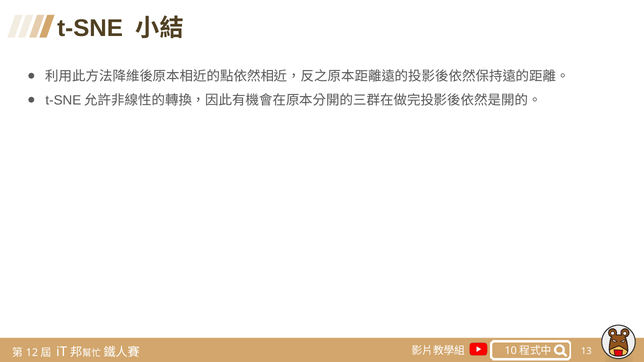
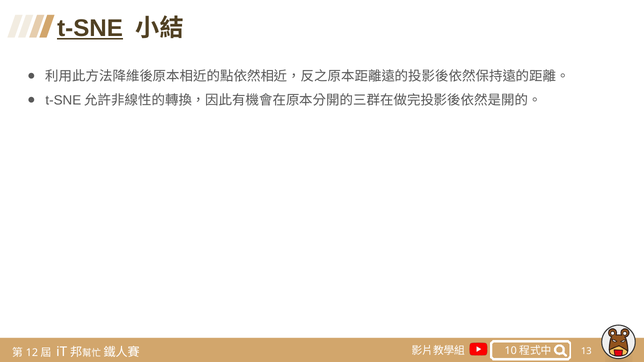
t-SNE underline: none -> present
